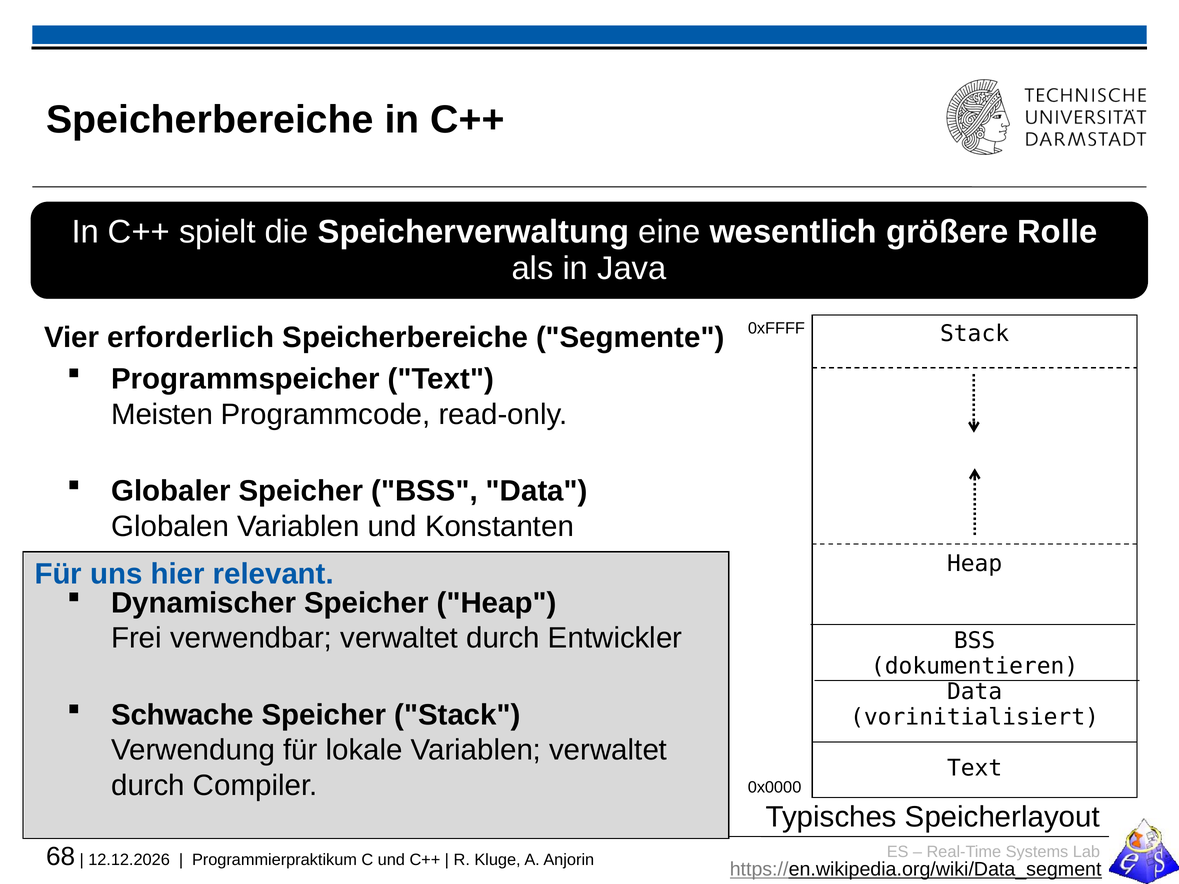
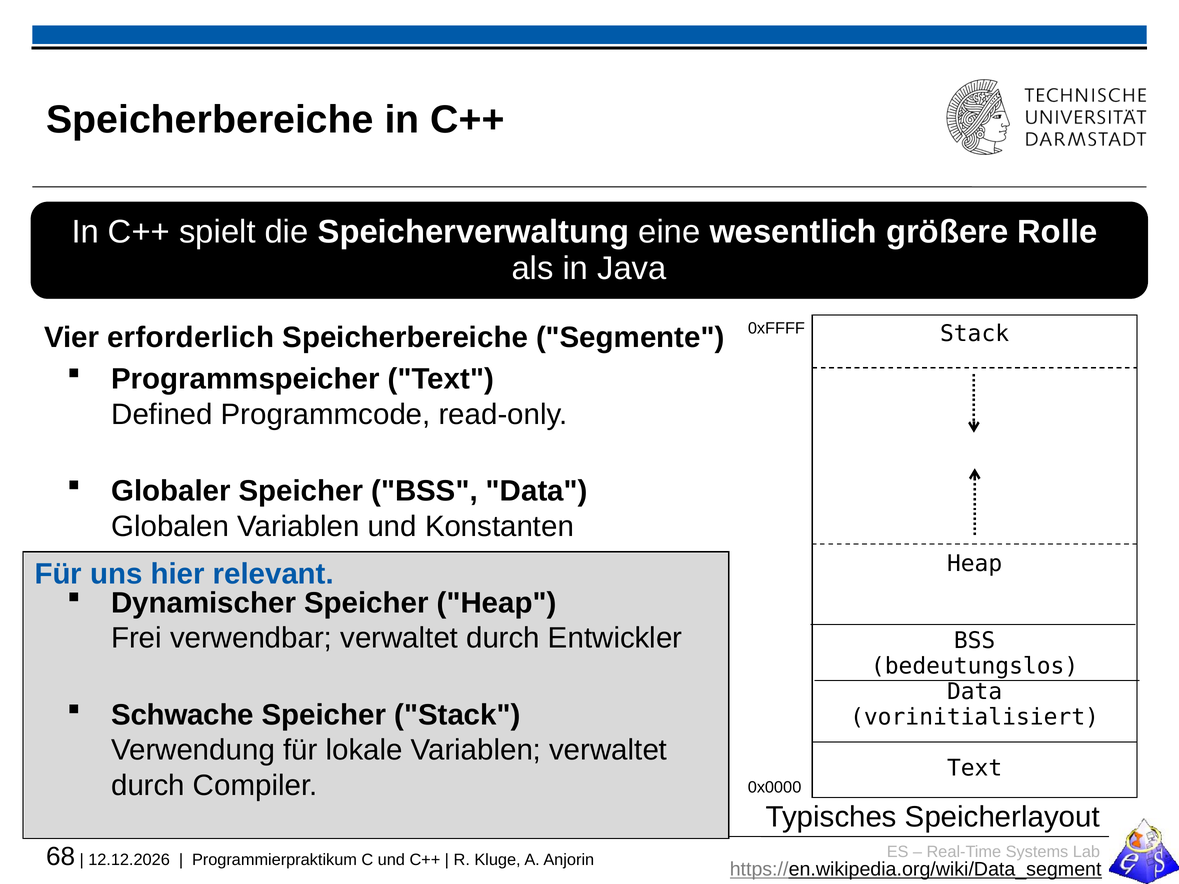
Meisten: Meisten -> Defined
dokumentieren: dokumentieren -> bedeutungslos
